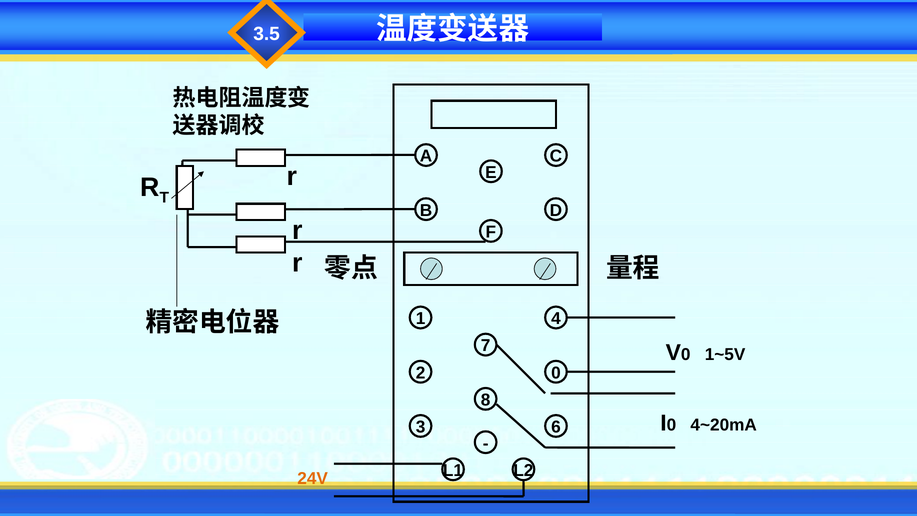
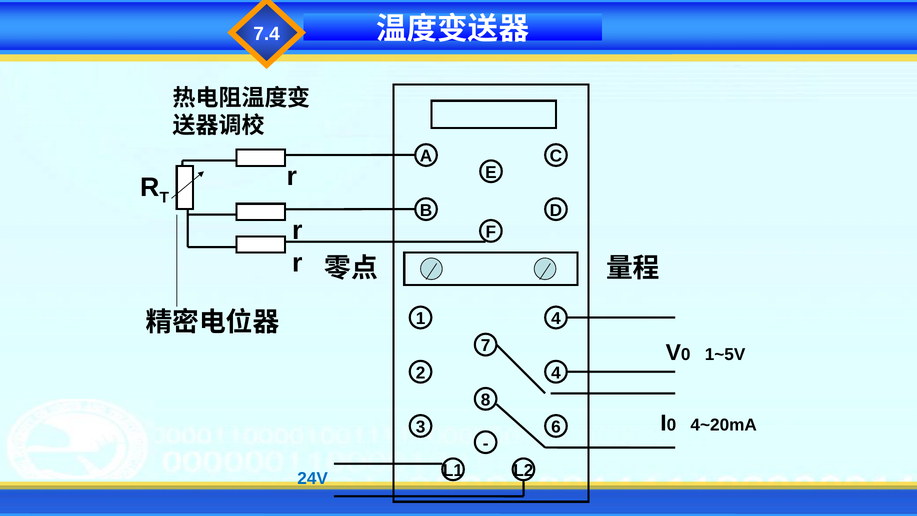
3.5: 3.5 -> 7.4
2 0: 0 -> 4
24V colour: orange -> blue
